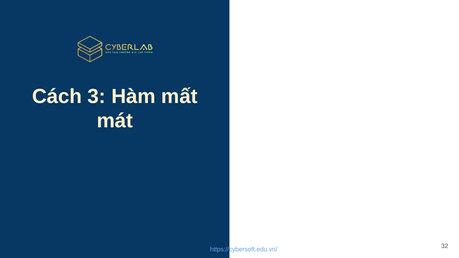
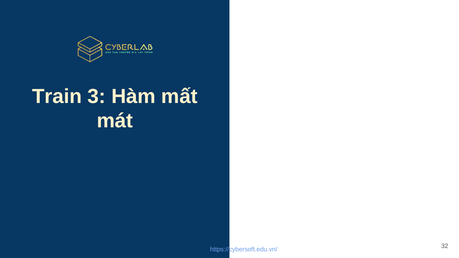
Cách: Cách -> Train
